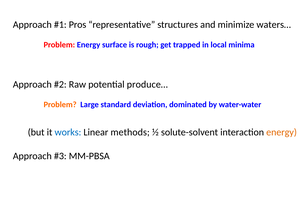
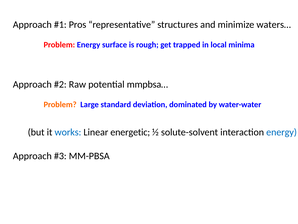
produce…: produce… -> mmpbsa…
methods: methods -> energetic
energy at (282, 132) colour: orange -> blue
